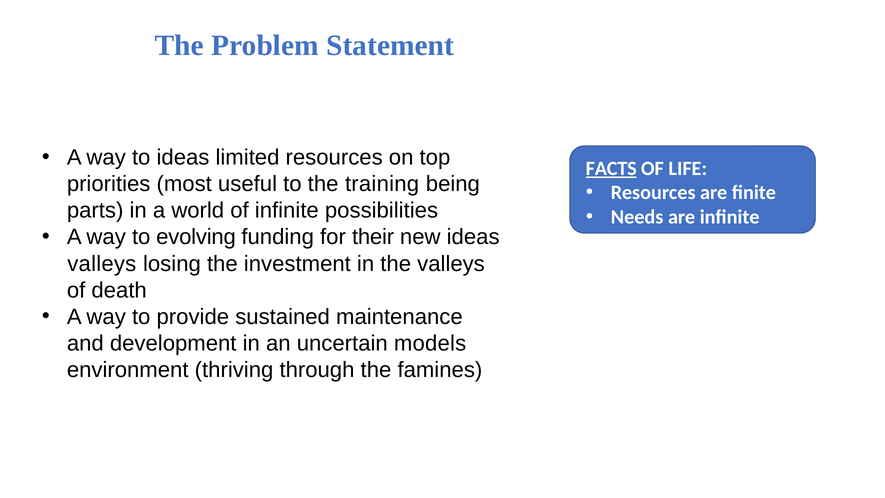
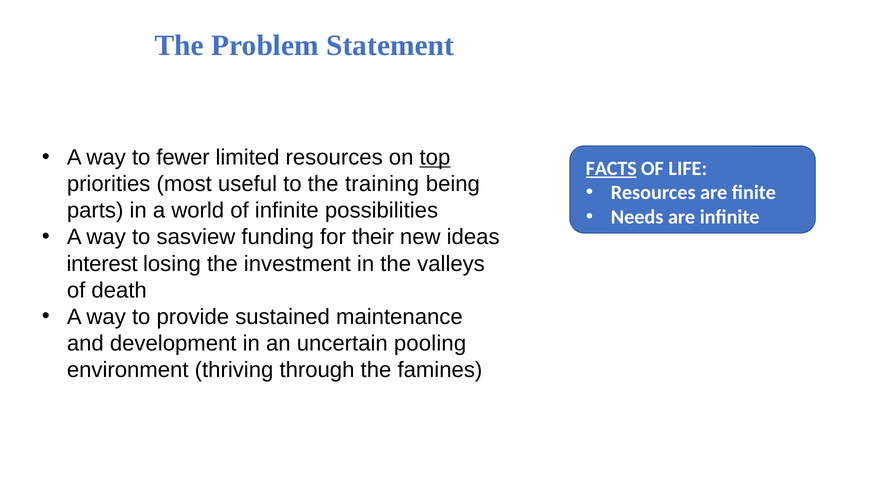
to ideas: ideas -> fewer
top underline: none -> present
evolving: evolving -> sasview
valleys at (102, 264): valleys -> interest
models: models -> pooling
